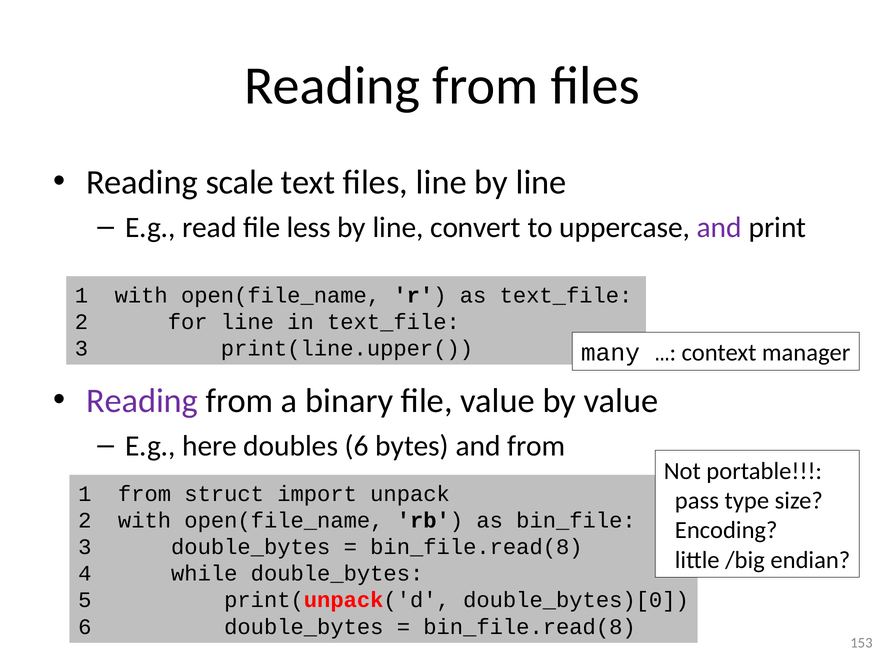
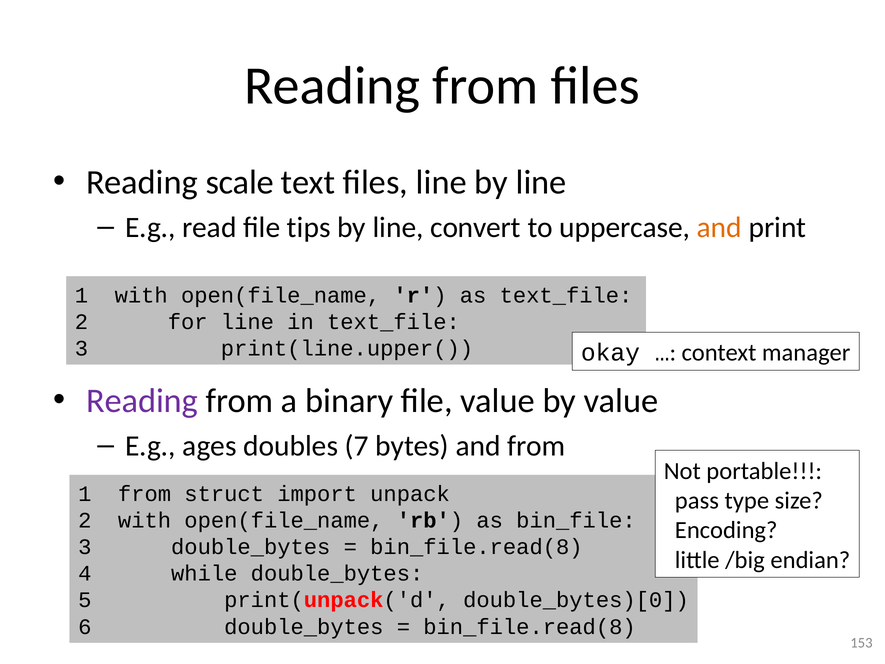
less: less -> tips
and at (719, 227) colour: purple -> orange
many: many -> okay
here: here -> ages
doubles 6: 6 -> 7
